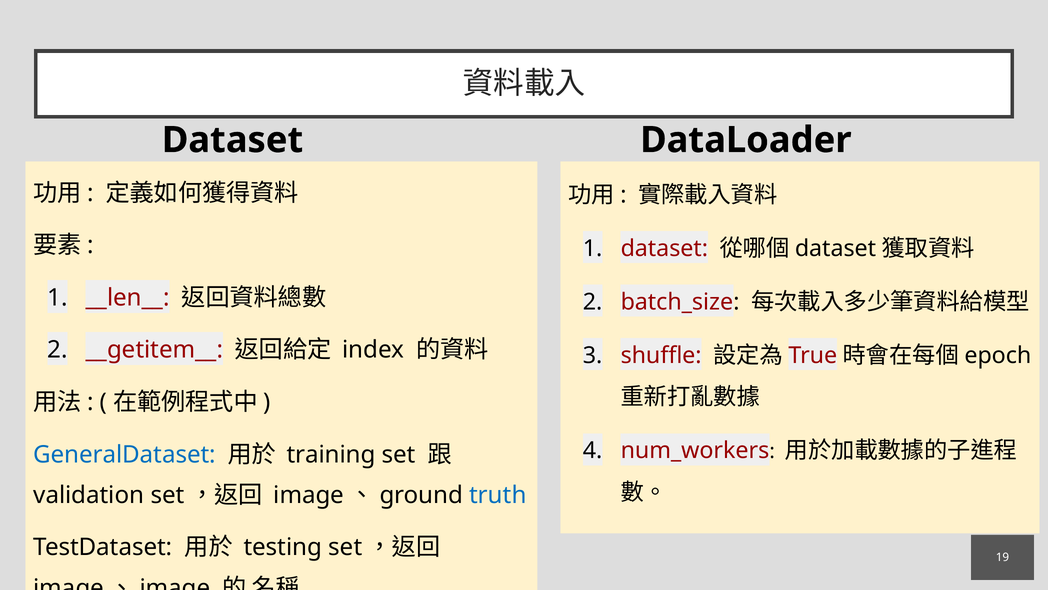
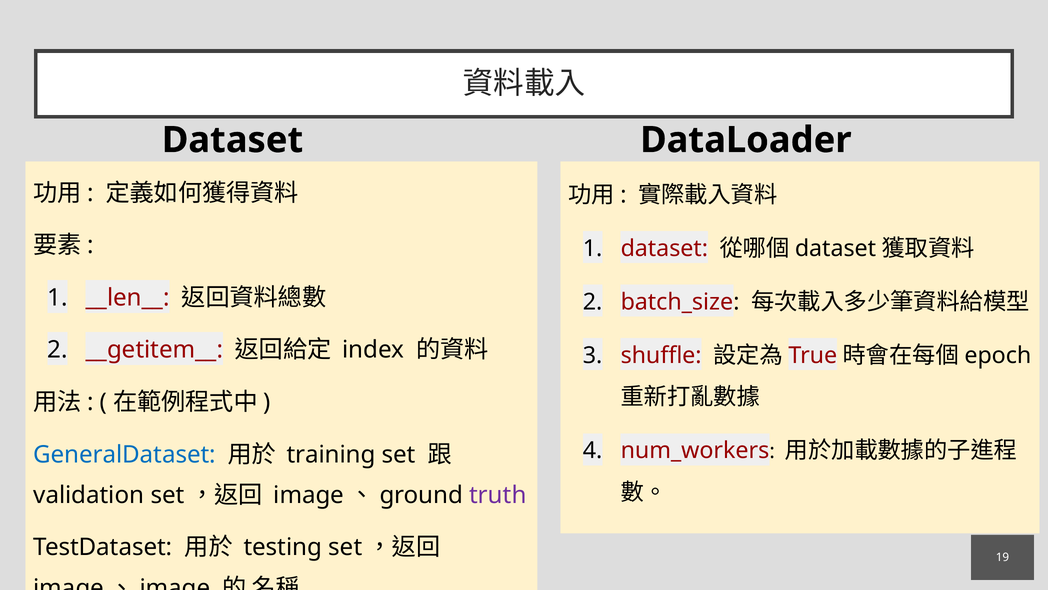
truth colour: blue -> purple
